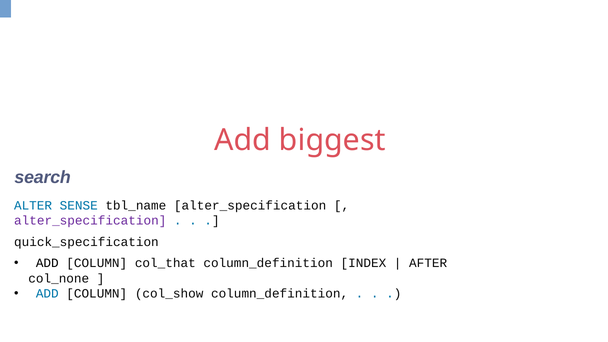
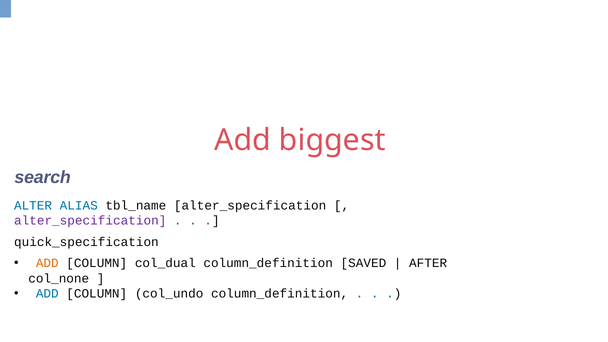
SENSE: SENSE -> ALIAS
ADD at (47, 263) colour: black -> orange
col_that: col_that -> col_dual
INDEX: INDEX -> SAVED
col_show: col_show -> col_undo
